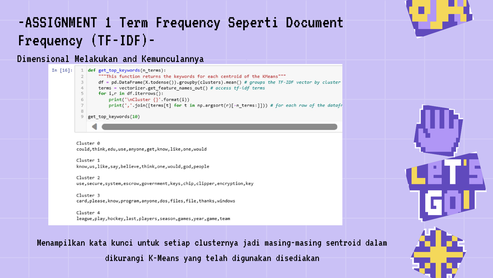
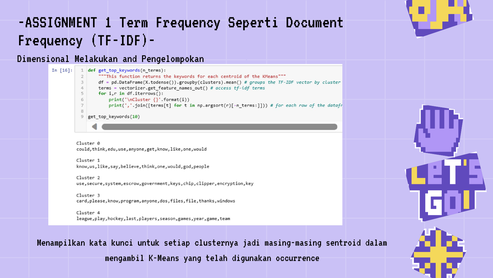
Kemunculannya: Kemunculannya -> Pengelompokan
dikurangi: dikurangi -> mengambil
disediakan: disediakan -> occurrence
